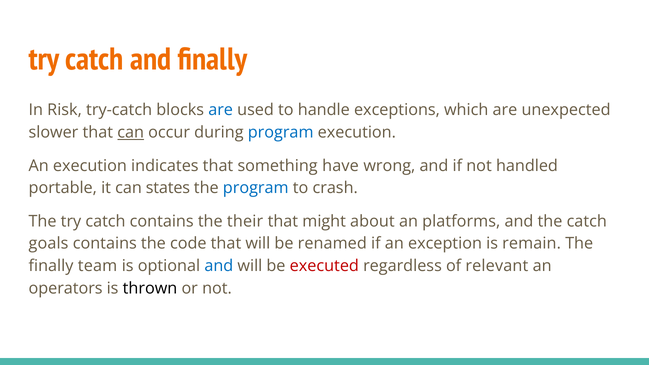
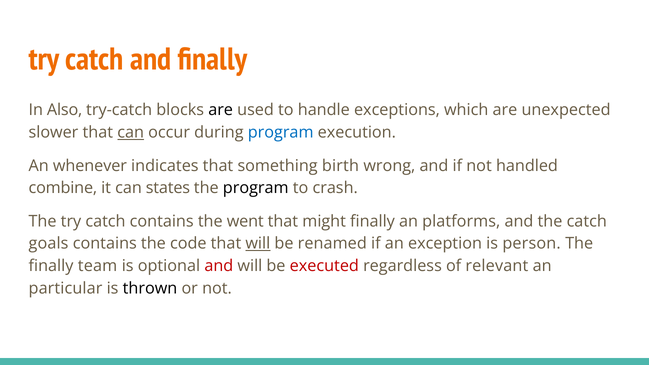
Risk: Risk -> Also
are at (221, 110) colour: blue -> black
An execution: execution -> whenever
have: have -> birth
portable: portable -> combine
program at (256, 188) colour: blue -> black
their: their -> went
might about: about -> finally
will at (258, 244) underline: none -> present
remain: remain -> person
and at (219, 266) colour: blue -> red
operators: operators -> particular
